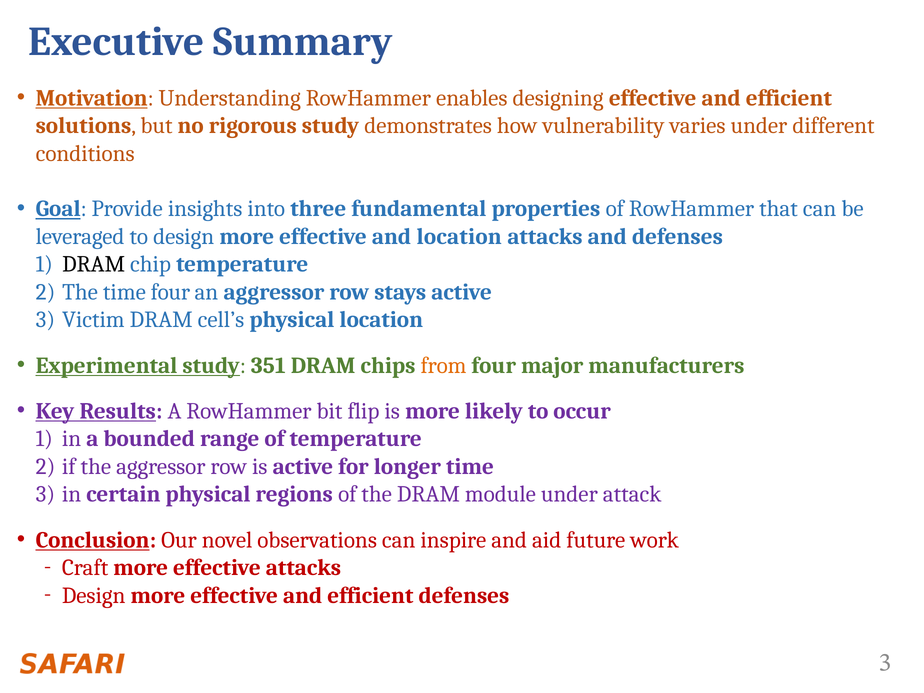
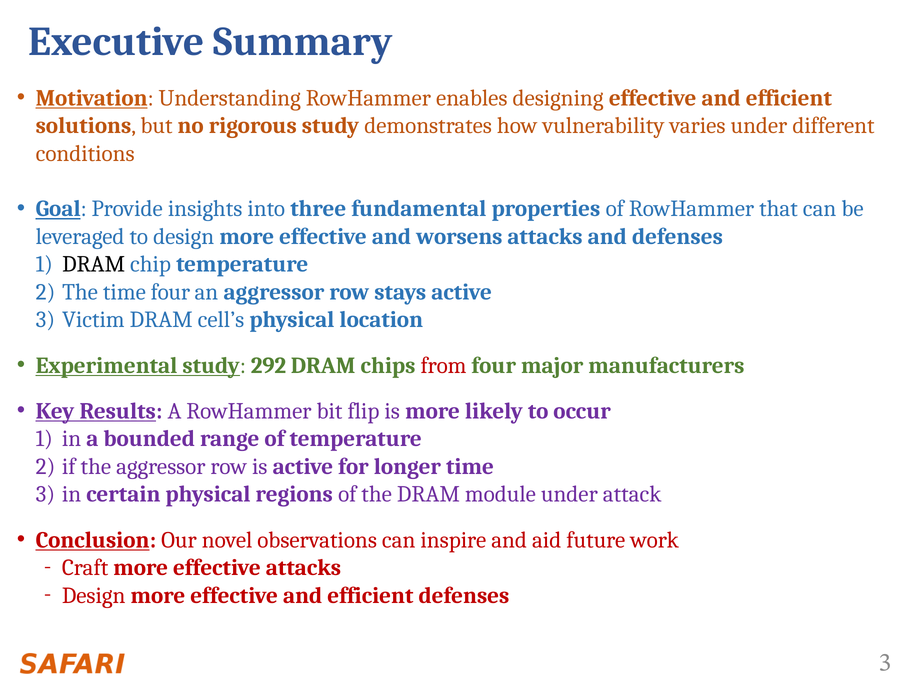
and location: location -> worsens
351: 351 -> 292
from colour: orange -> red
